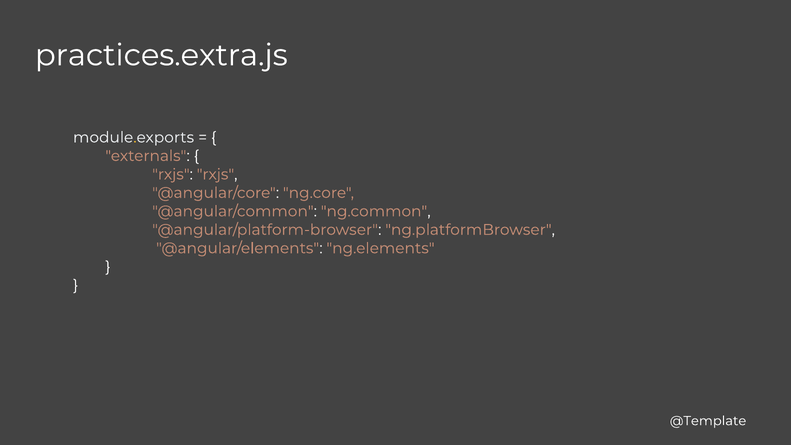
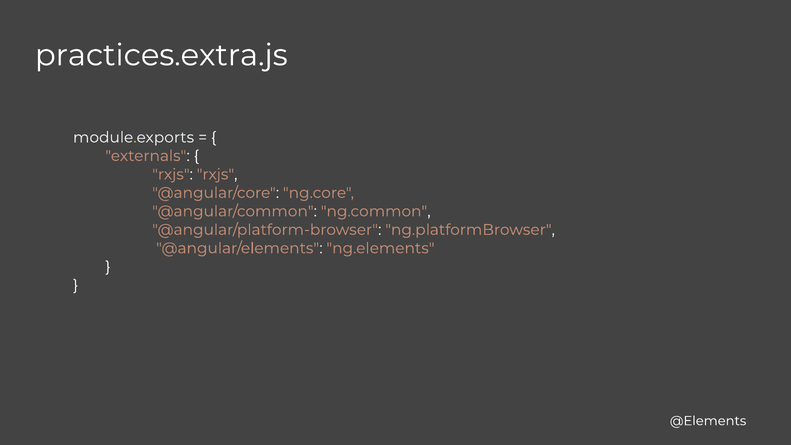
@Template: @Template -> @Elements
